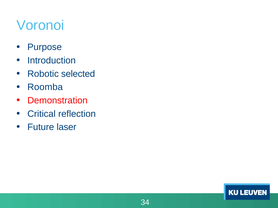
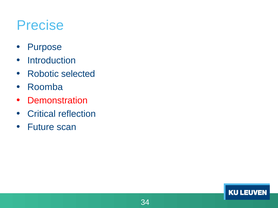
Voronoi: Voronoi -> Precise
laser: laser -> scan
